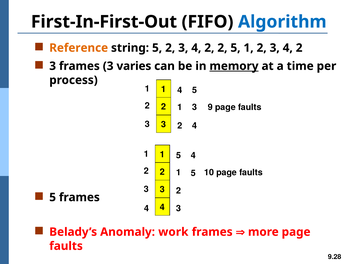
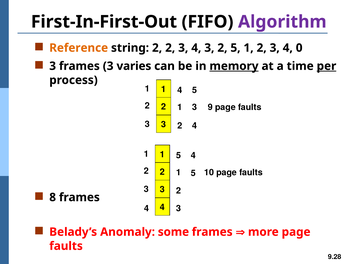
Algorithm colour: blue -> purple
string 5: 5 -> 2
2 at (209, 48): 2 -> 3
2 at (299, 48): 2 -> 0
per underline: none -> present
5 at (53, 197): 5 -> 8
work: work -> some
